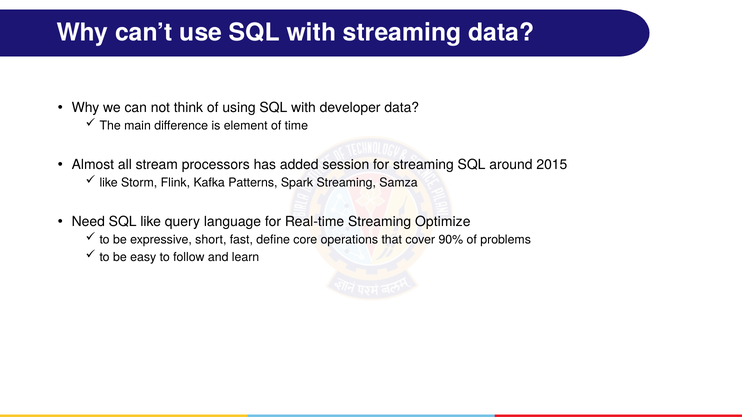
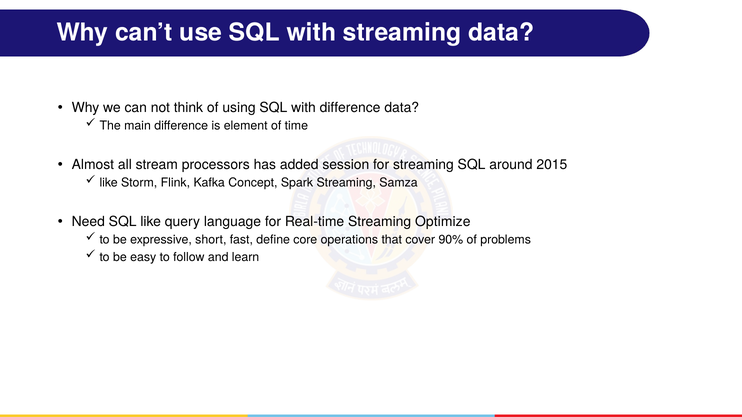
with developer: developer -> difference
Patterns: Patterns -> Concept
